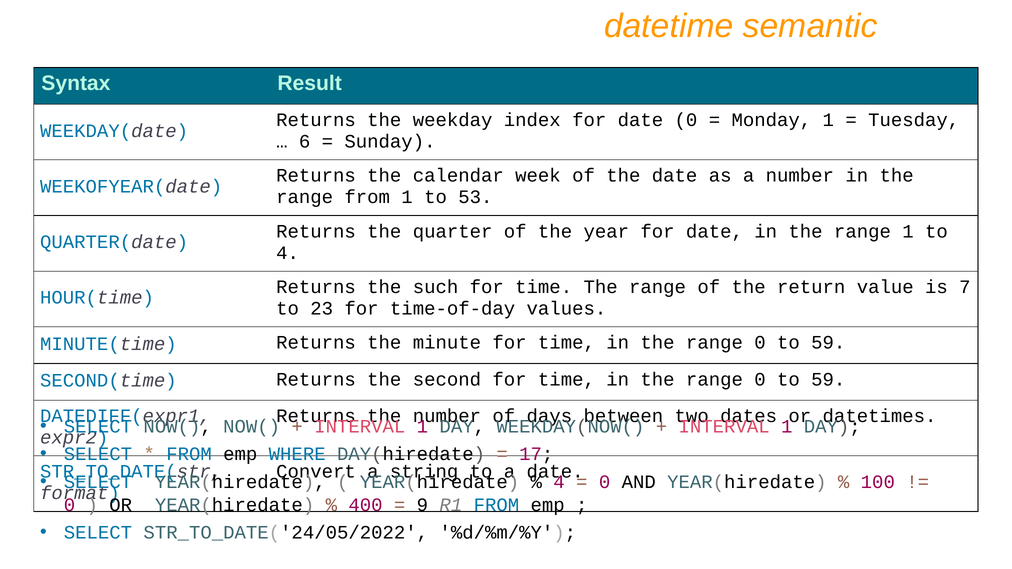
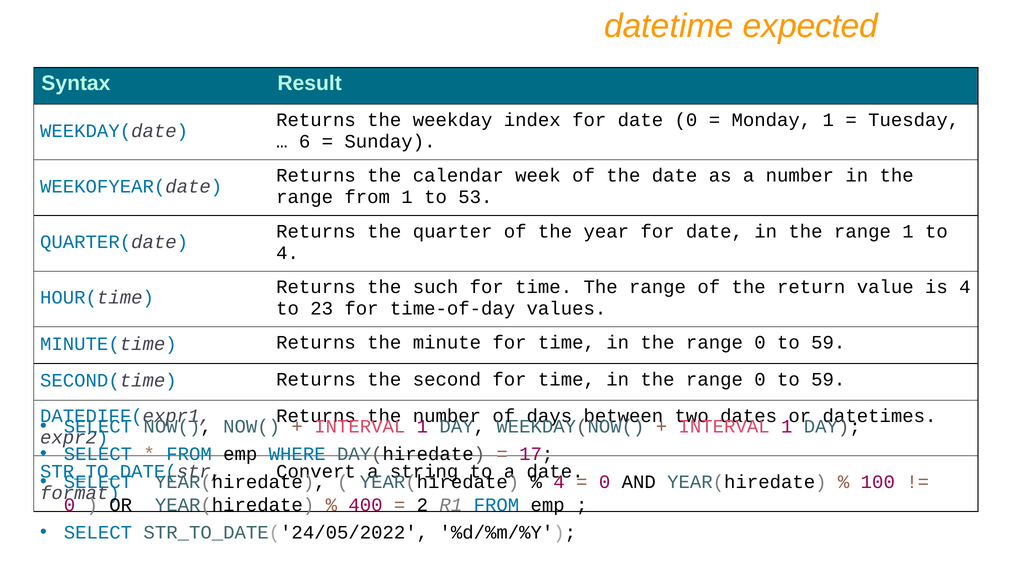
semantic: semantic -> expected
is 7: 7 -> 4
9: 9 -> 2
